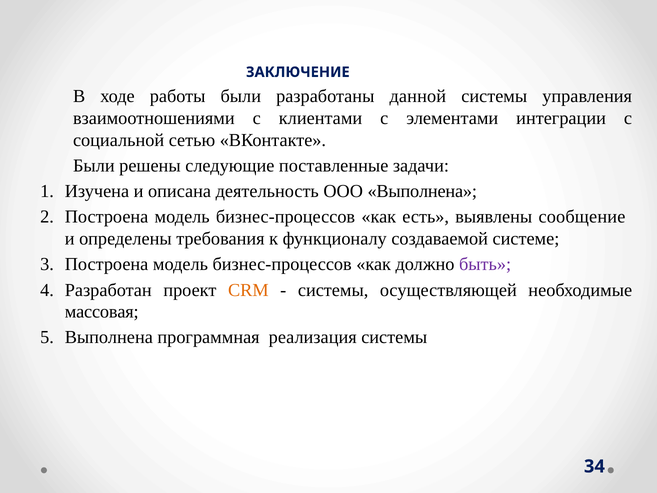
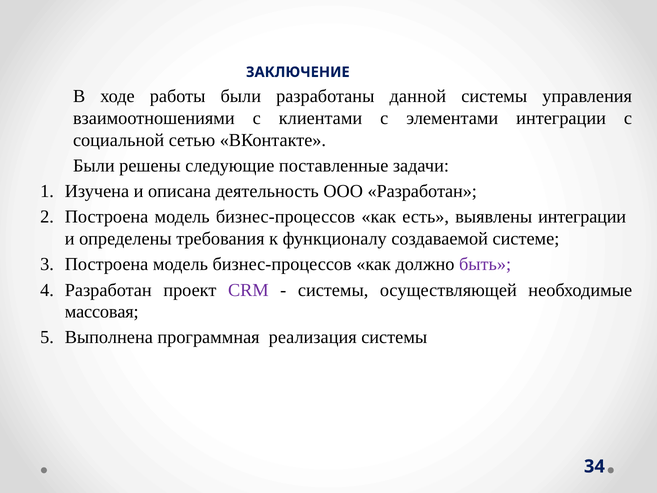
ООО Выполнена: Выполнена -> Разработан
выявлены сообщение: сообщение -> интеграции
CRM colour: orange -> purple
